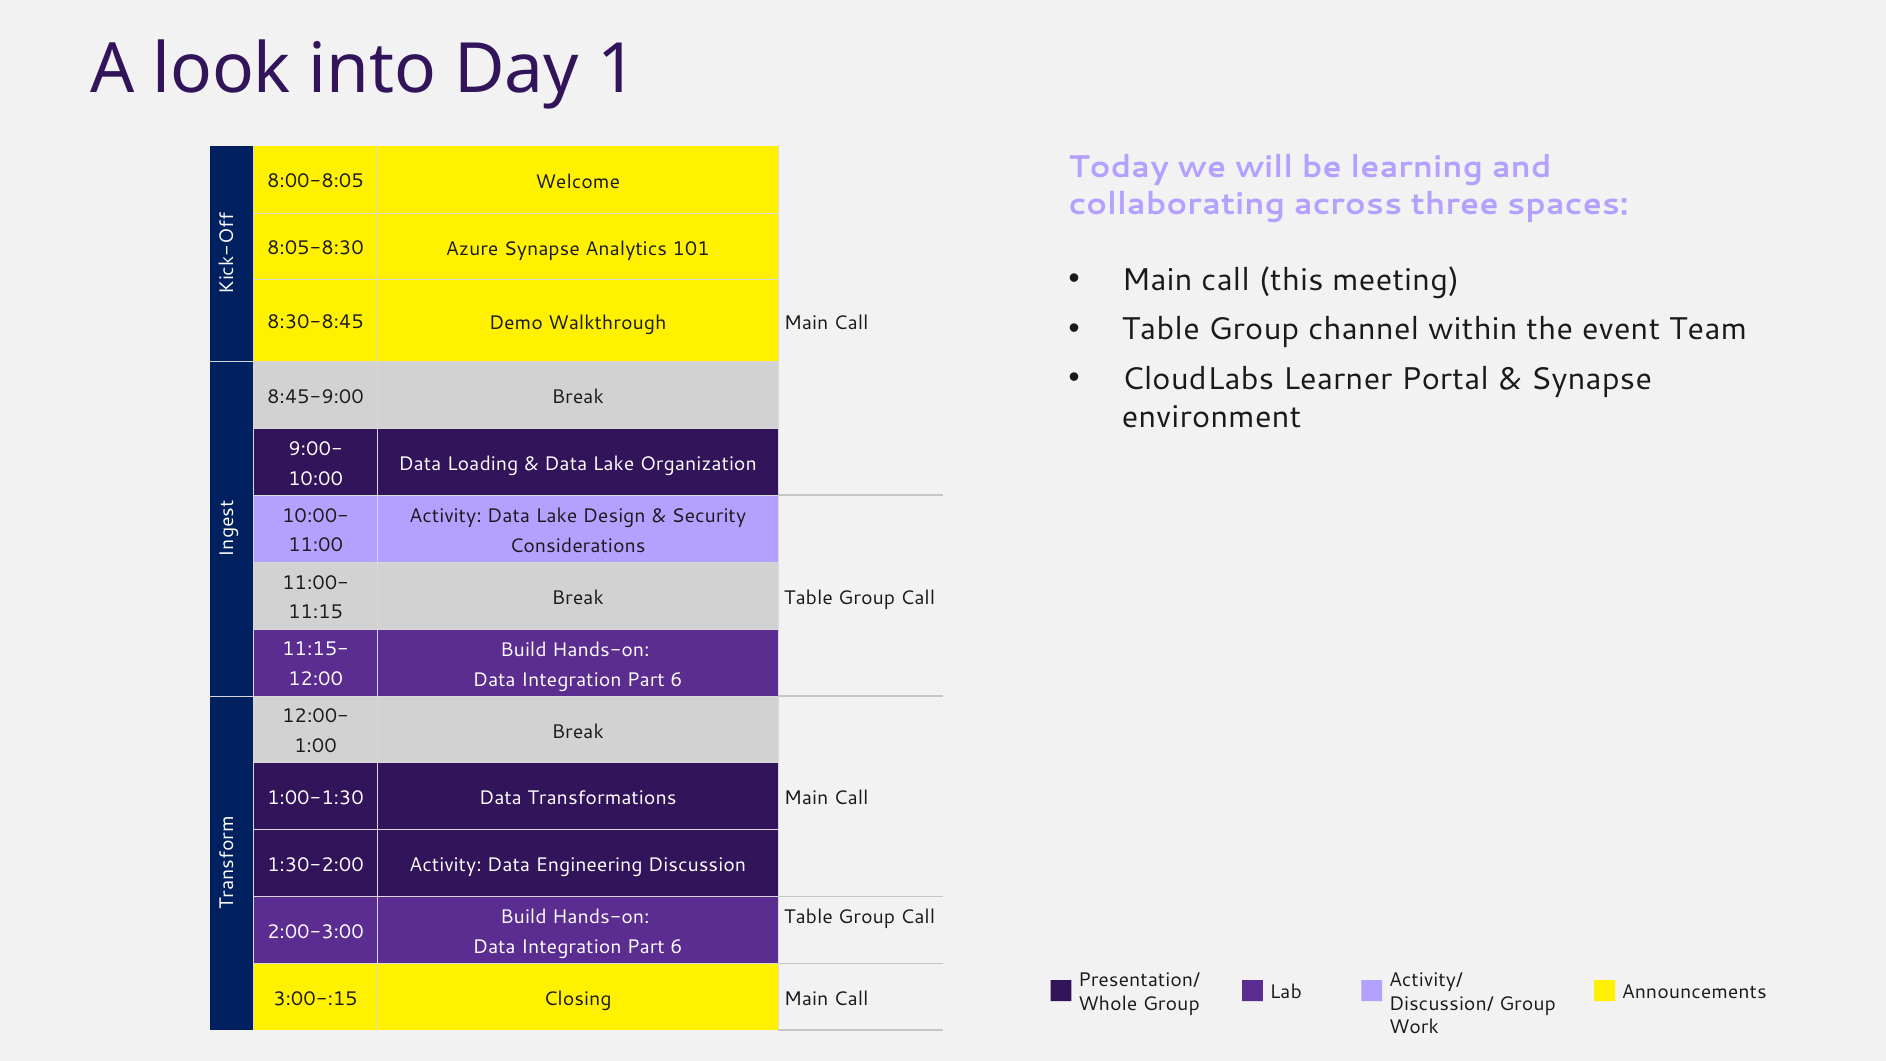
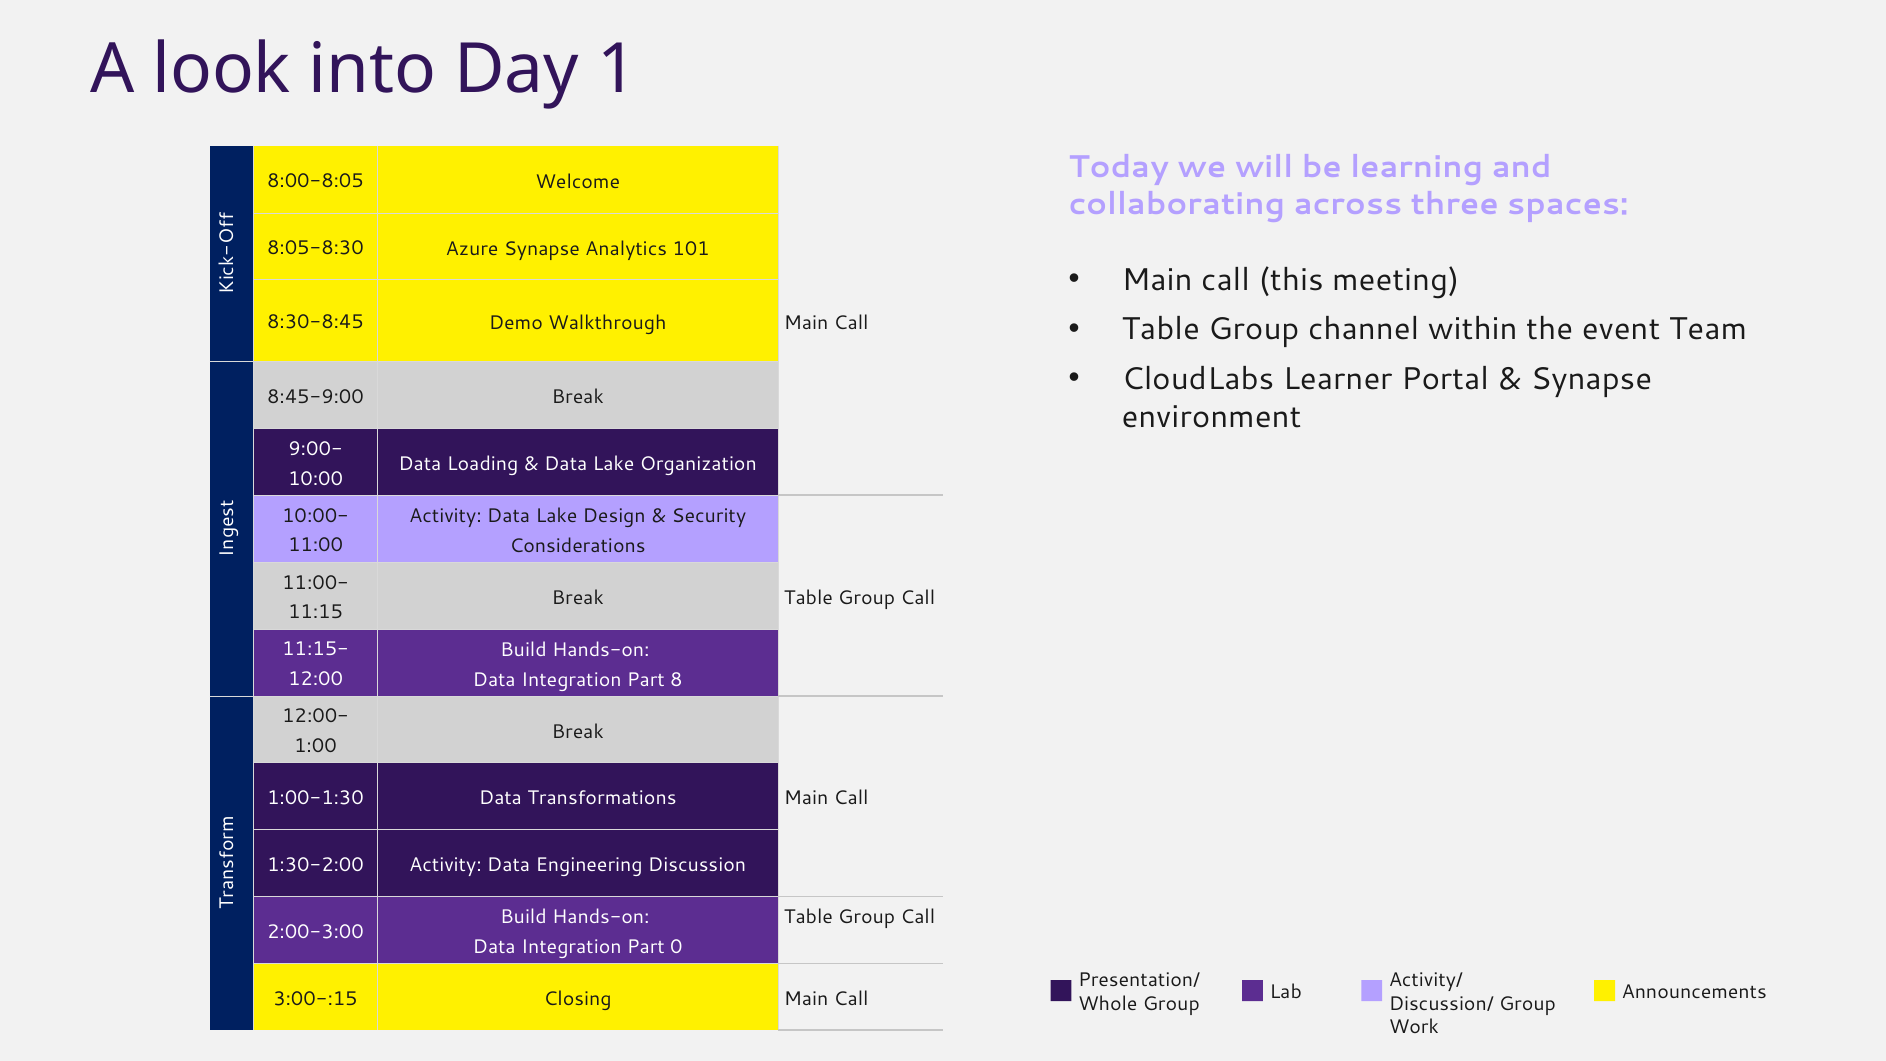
6 at (676, 679): 6 -> 8
6 at (676, 947): 6 -> 0
